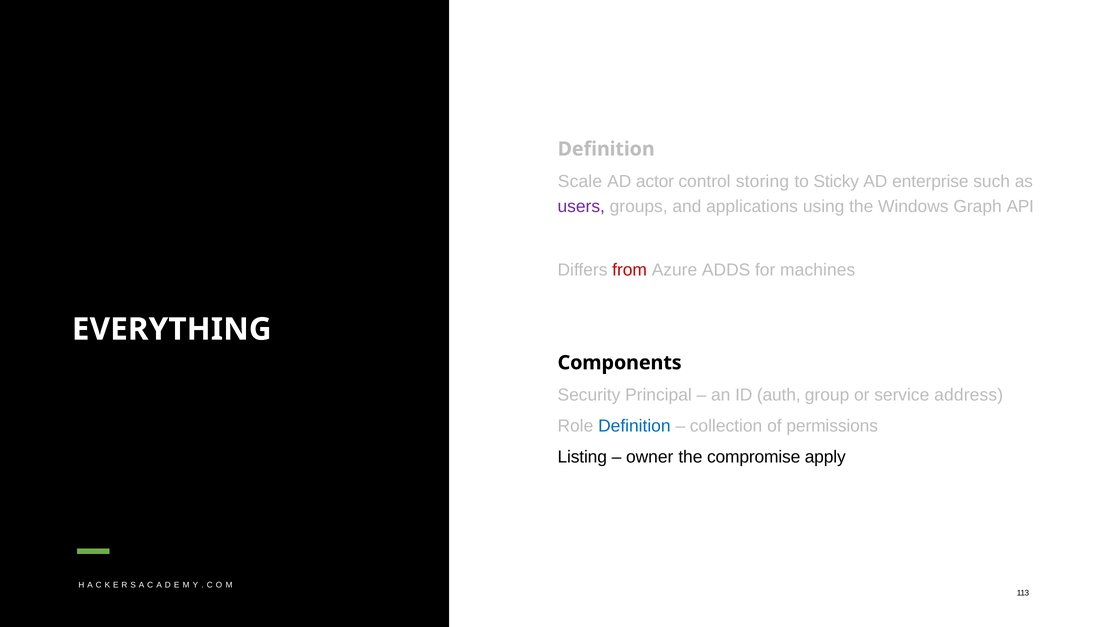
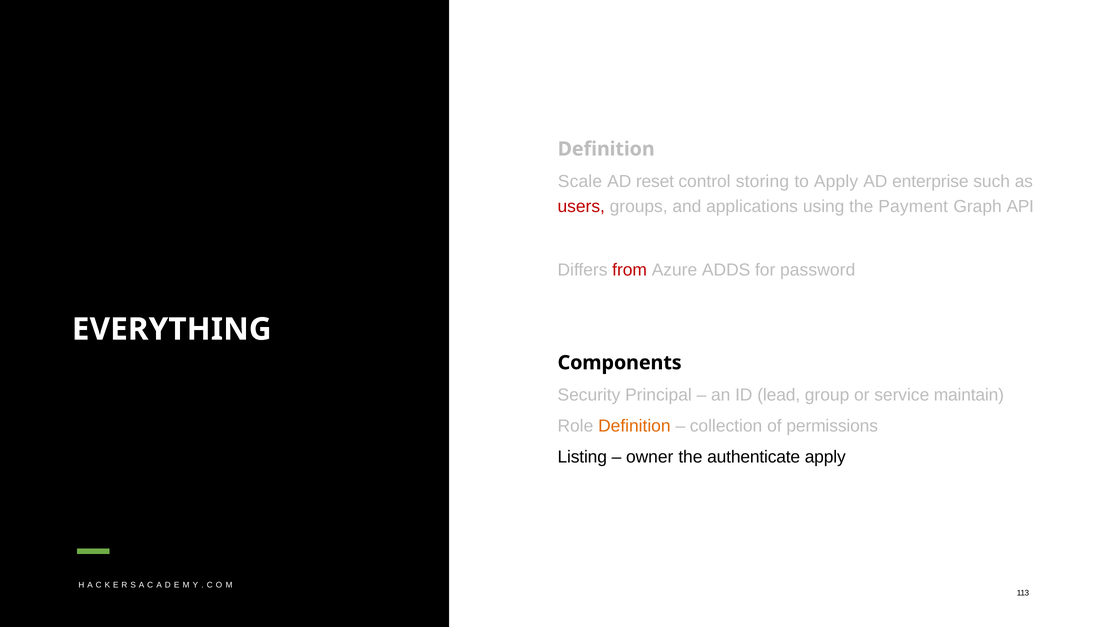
actor: actor -> reset
to Sticky: Sticky -> Apply
users colour: purple -> red
Windows: Windows -> Payment
machines: machines -> password
auth: auth -> lead
address: address -> maintain
Definition at (634, 426) colour: blue -> orange
compromise: compromise -> authenticate
